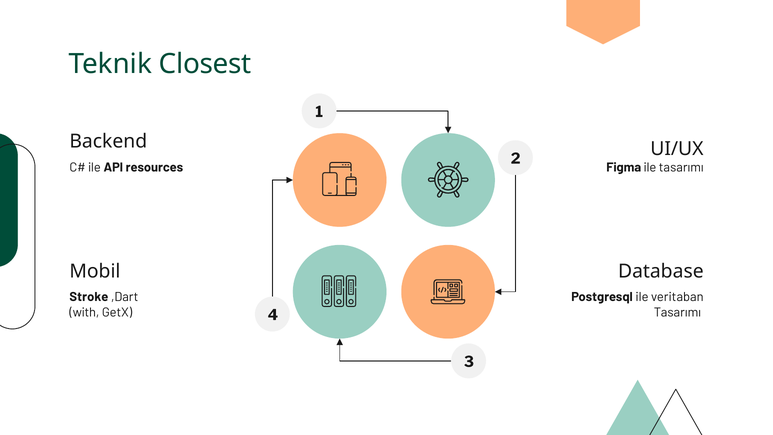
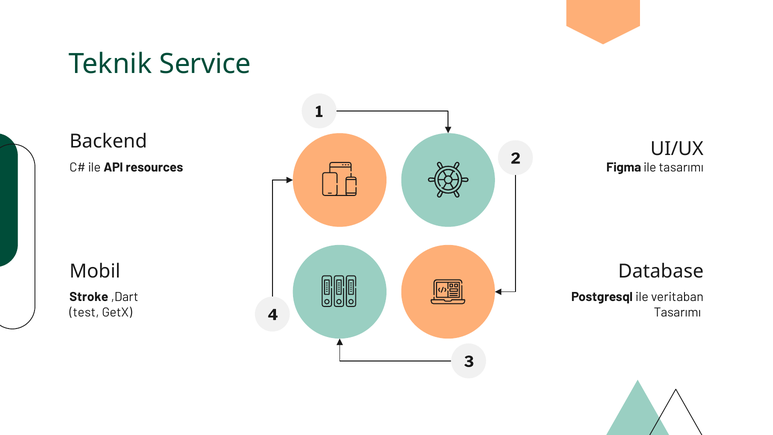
Closest: Closest -> Service
with: with -> test
